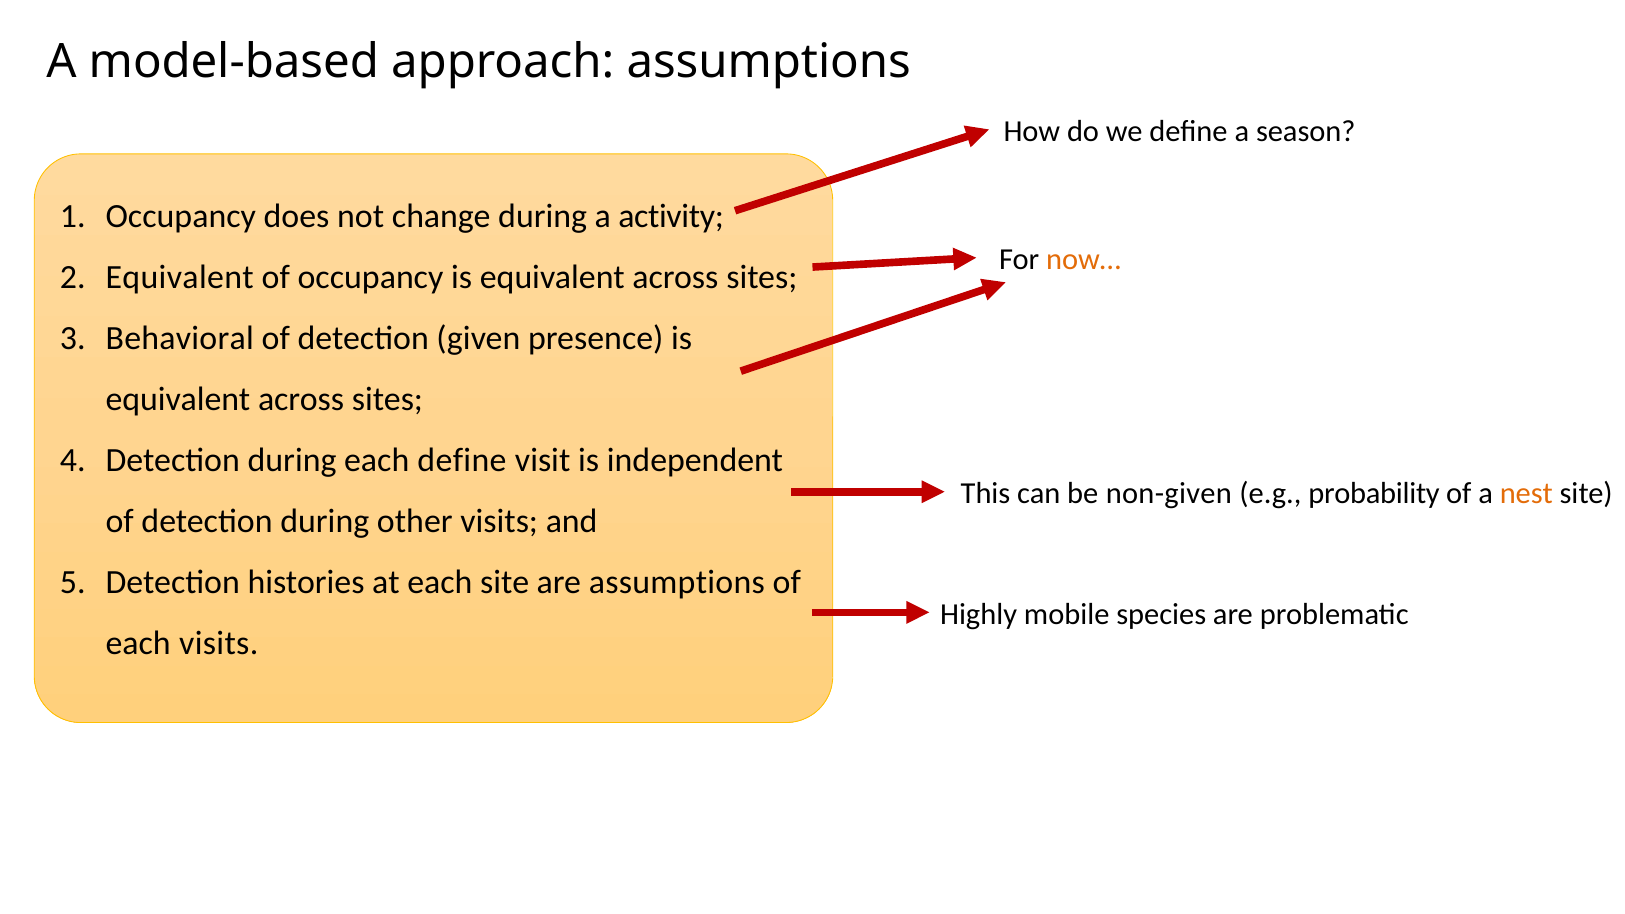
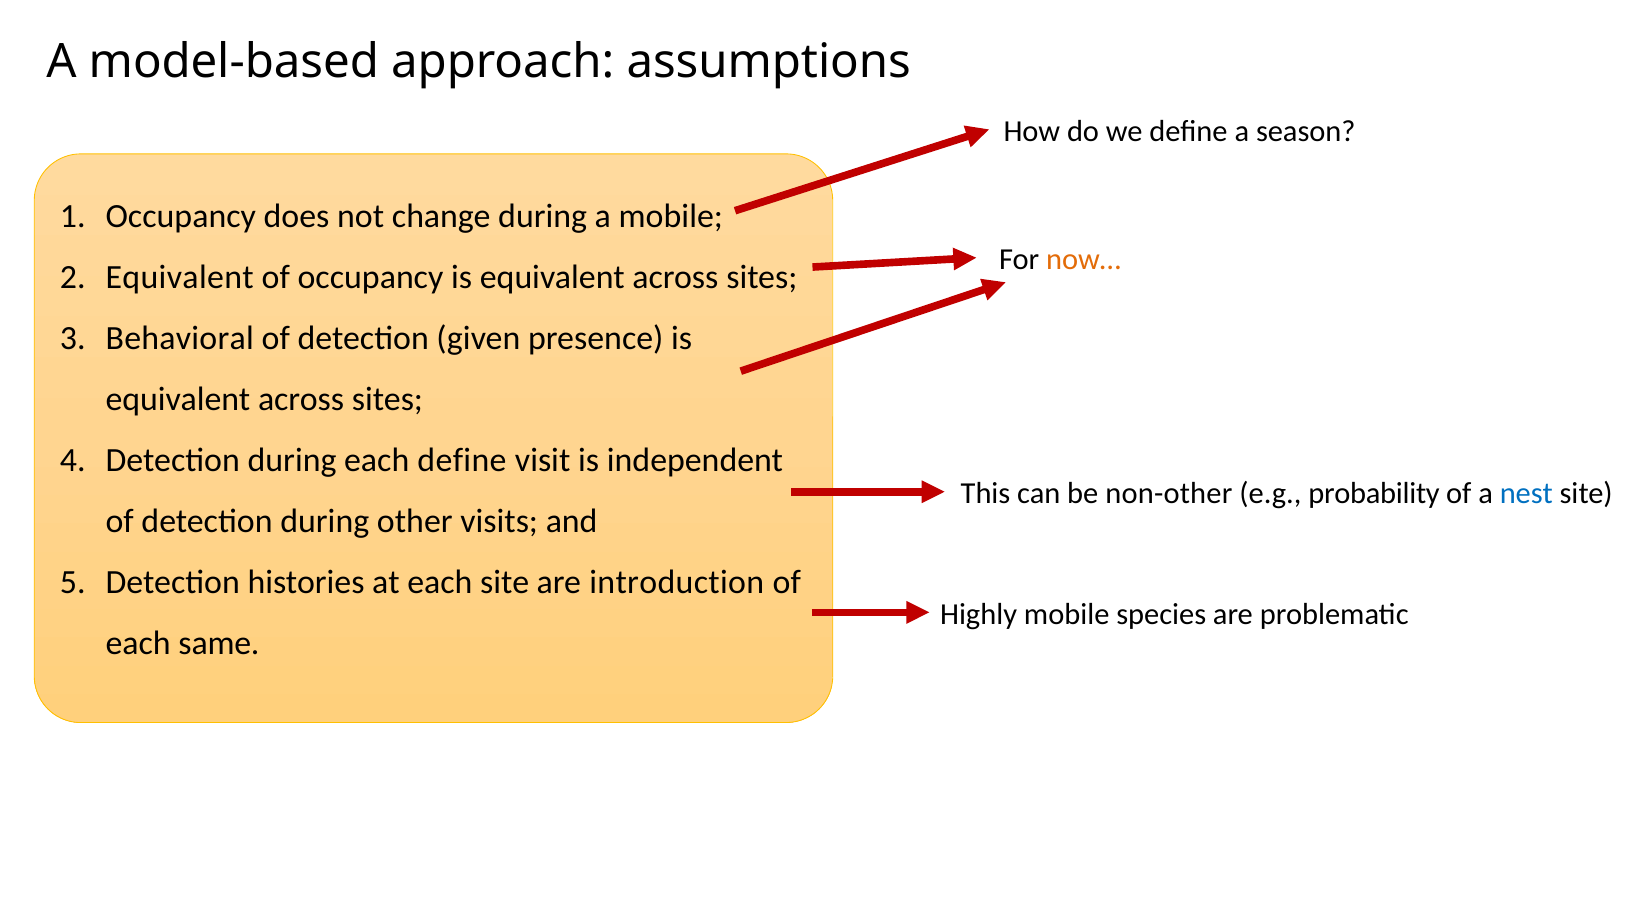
a activity: activity -> mobile
non-given: non-given -> non-other
nest colour: orange -> blue
are assumptions: assumptions -> introduction
each visits: visits -> same
